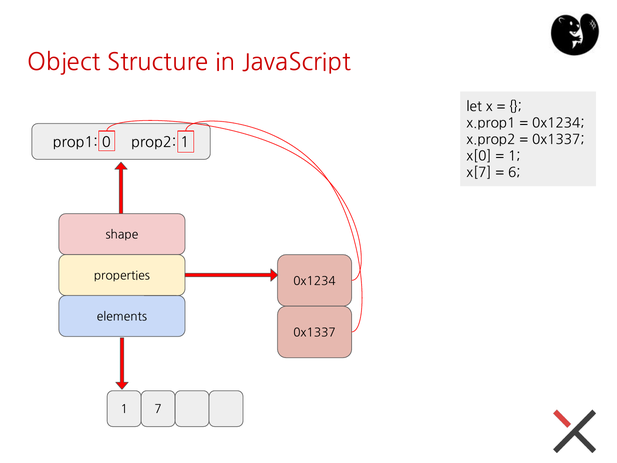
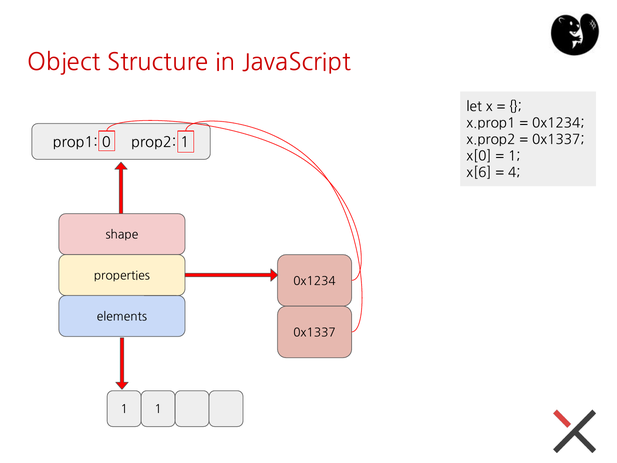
x[7: x[7 -> x[6
6: 6 -> 4
1 7: 7 -> 1
